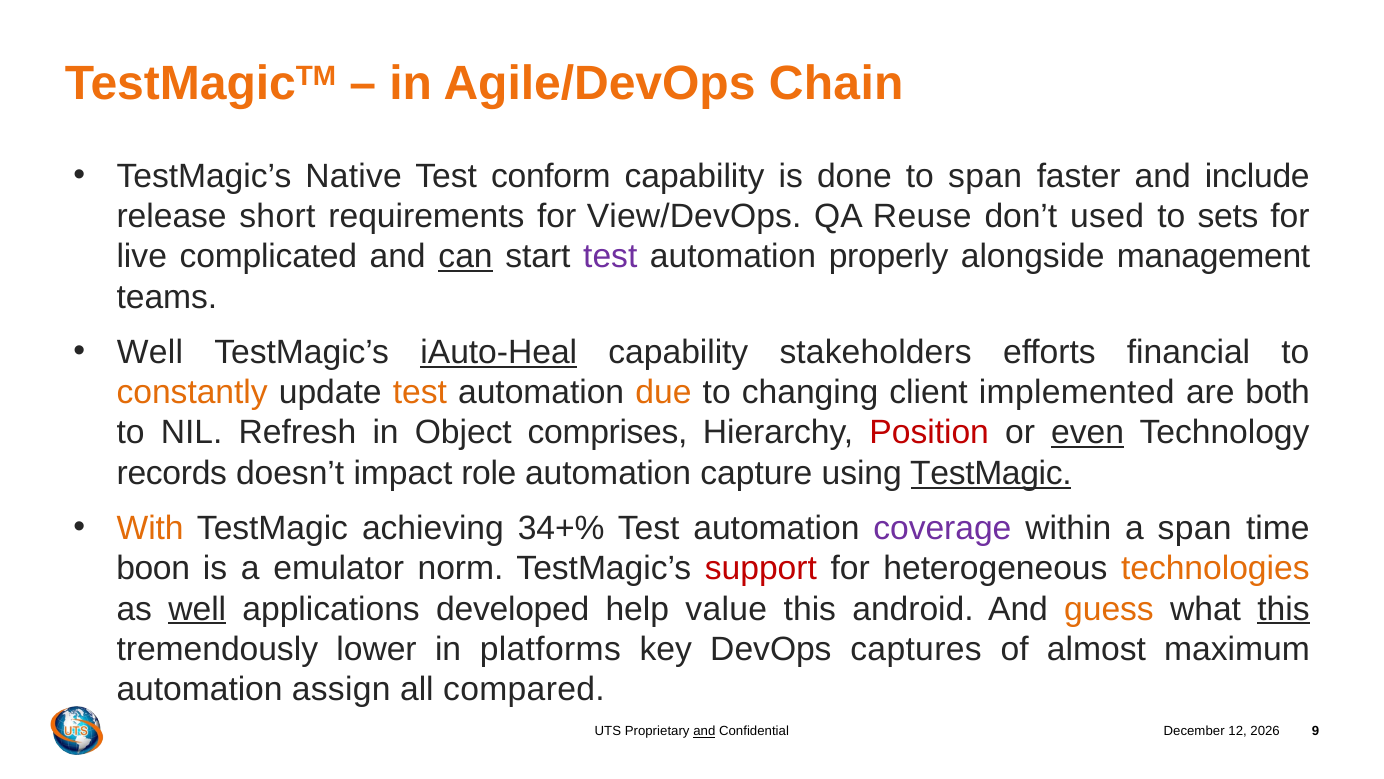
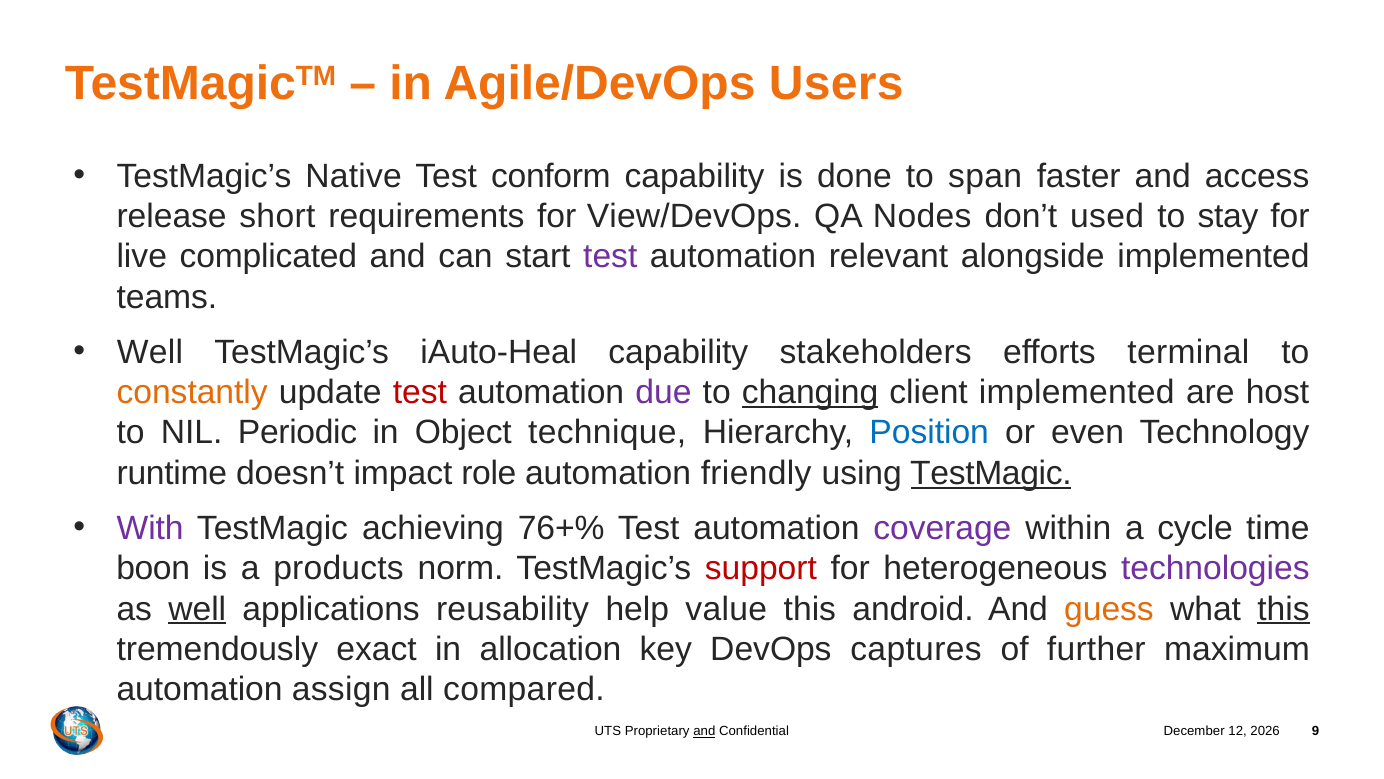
Chain: Chain -> Users
include: include -> access
Reuse: Reuse -> Nodes
sets: sets -> stay
can underline: present -> none
properly: properly -> relevant
alongside management: management -> implemented
iAuto-Heal underline: present -> none
financial: financial -> terminal
test at (420, 392) colour: orange -> red
due colour: orange -> purple
changing underline: none -> present
both: both -> host
Refresh: Refresh -> Periodic
comprises: comprises -> technique
Position colour: red -> blue
even underline: present -> none
records: records -> runtime
capture: capture -> friendly
With colour: orange -> purple
34+%: 34+% -> 76+%
a span: span -> cycle
emulator: emulator -> products
technologies colour: orange -> purple
developed: developed -> reusability
lower: lower -> exact
platforms: platforms -> allocation
almost: almost -> further
